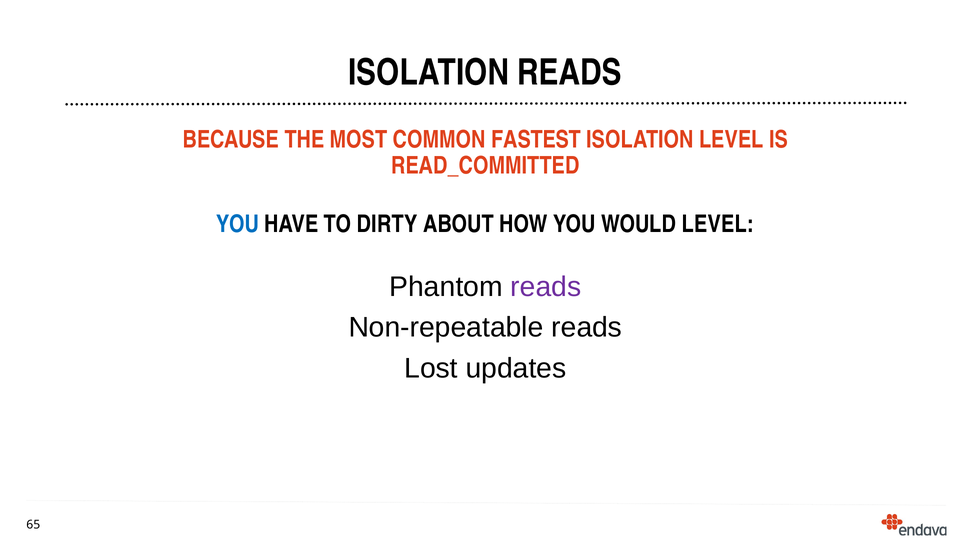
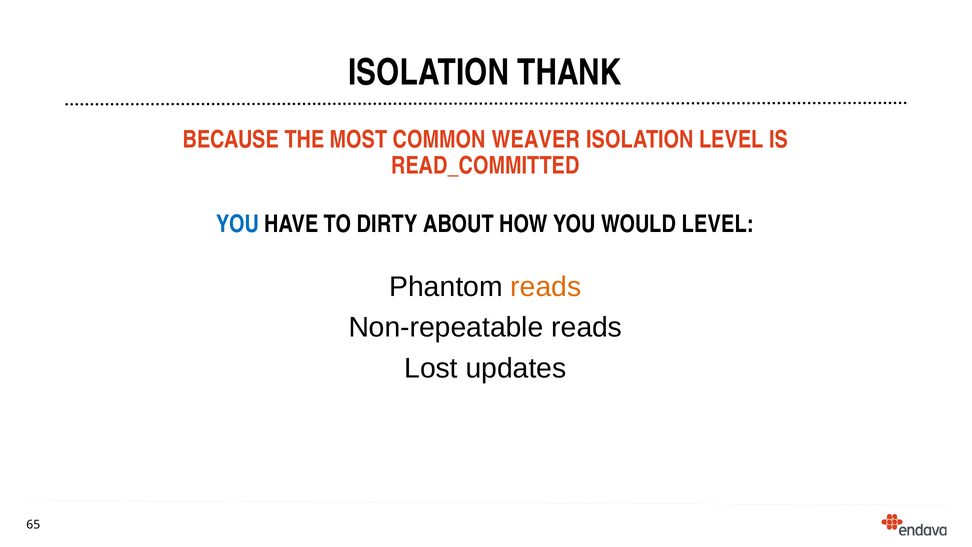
ISOLATION READS: READS -> THANK
FASTEST: FASTEST -> WEAVER
reads at (546, 287) colour: purple -> orange
